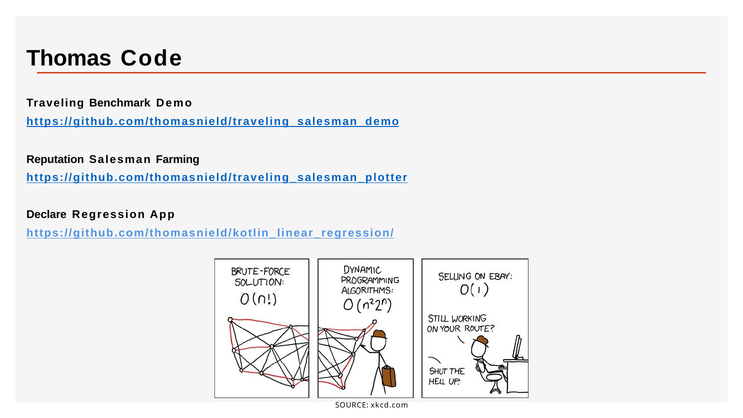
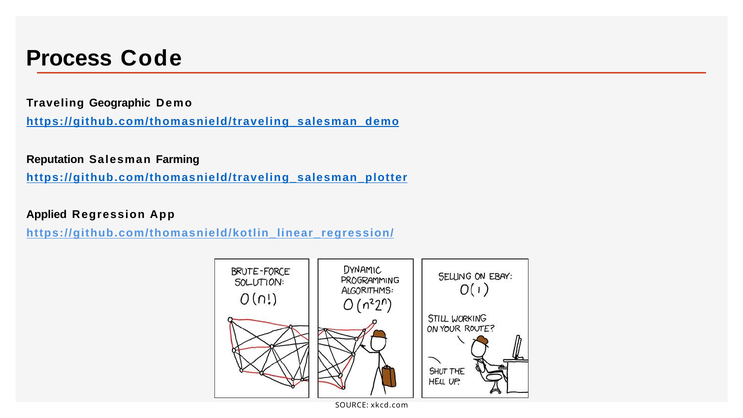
Thomas: Thomas -> Process
Benchmark: Benchmark -> Geographic
Declare: Declare -> Applied
